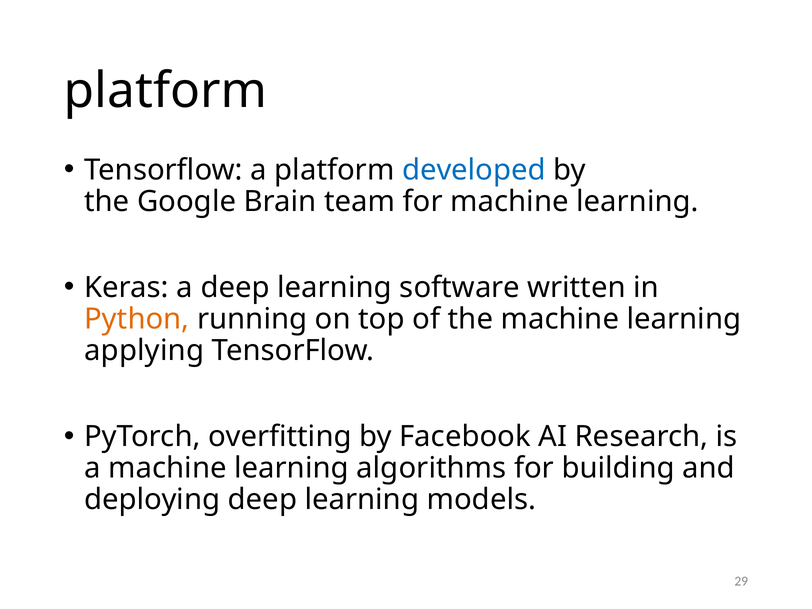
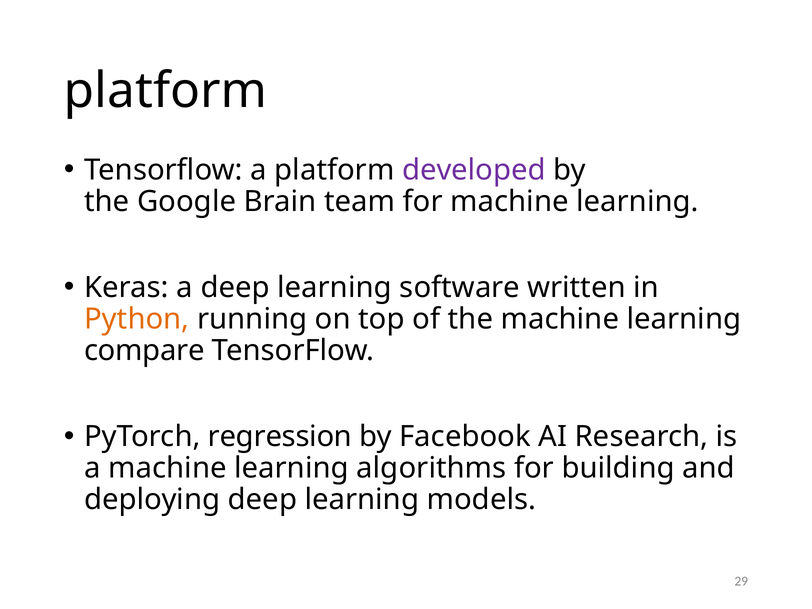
developed colour: blue -> purple
applying: applying -> compare
overfitting: overfitting -> regression
